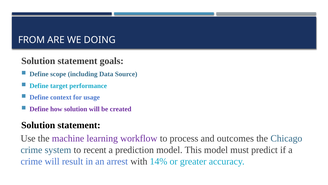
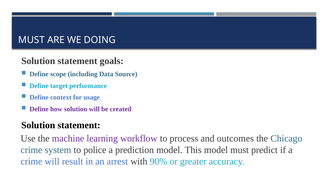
FROM at (31, 40): FROM -> MUST
recent: recent -> police
14%: 14% -> 90%
